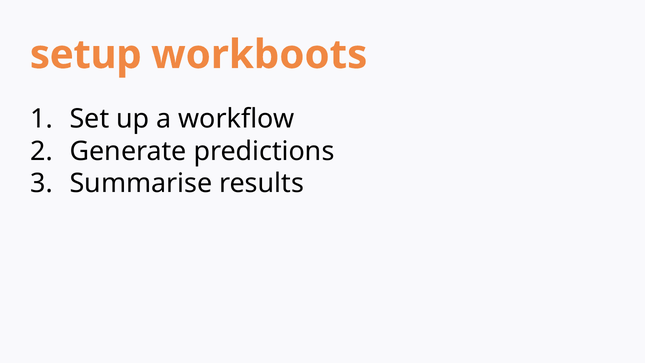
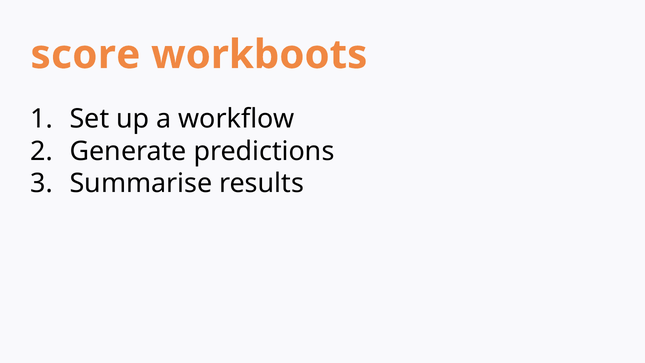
setup: setup -> score
